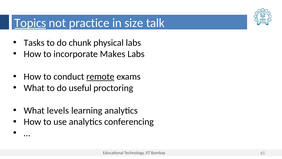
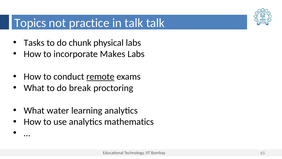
Topics underline: present -> none
in size: size -> talk
useful: useful -> break
levels: levels -> water
conferencing: conferencing -> mathematics
